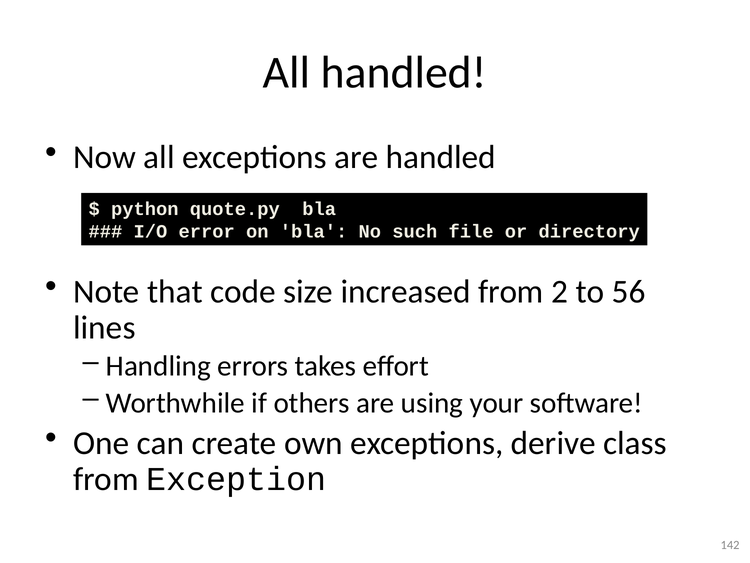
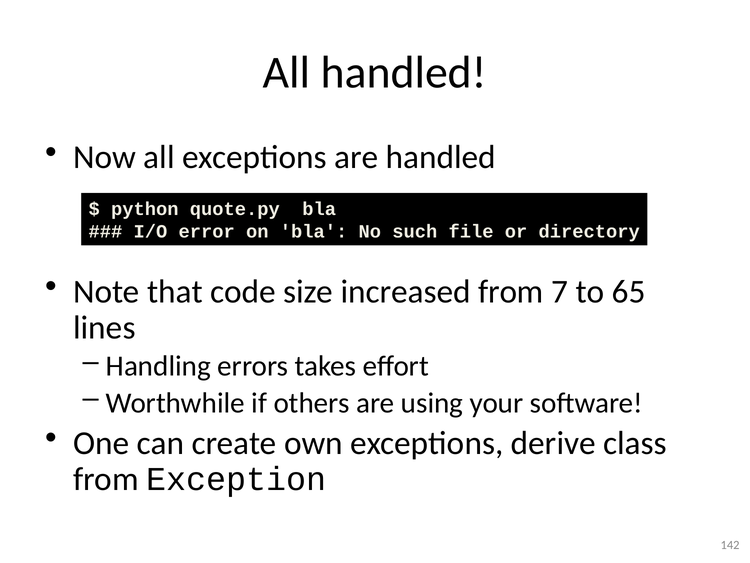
2: 2 -> 7
56: 56 -> 65
